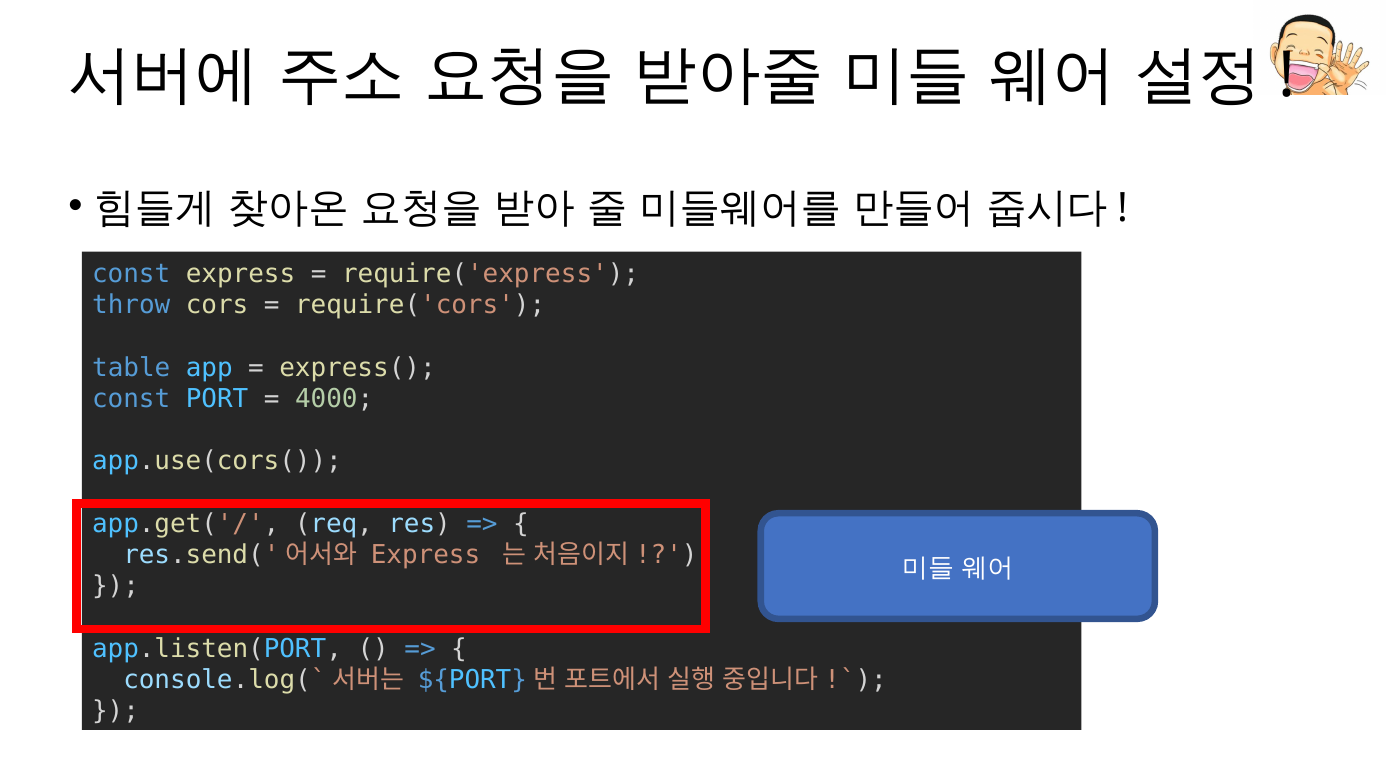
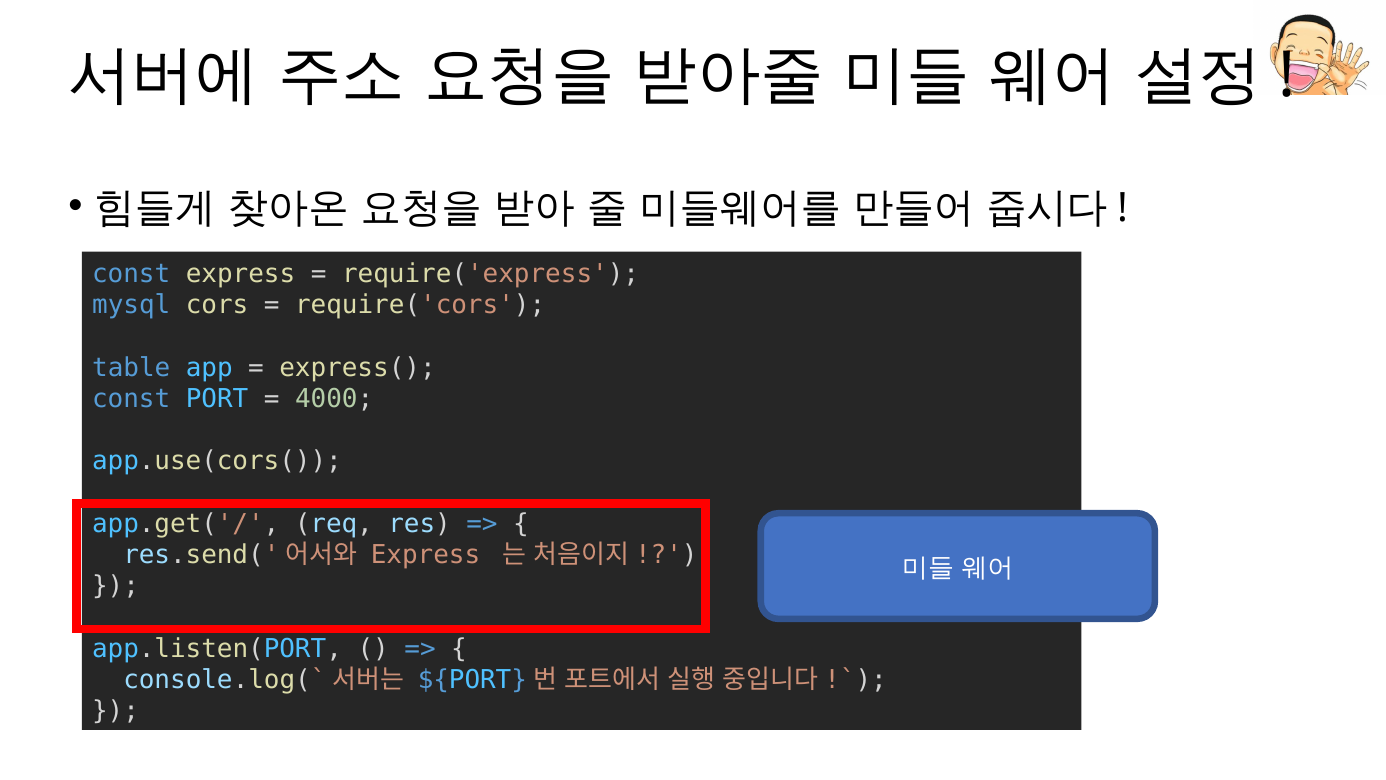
throw: throw -> mysql
